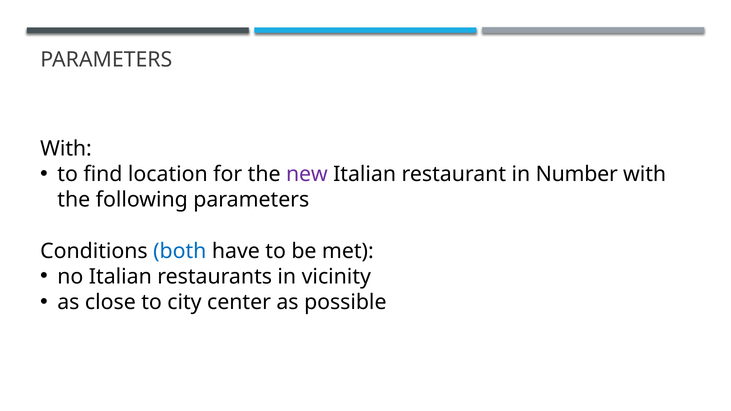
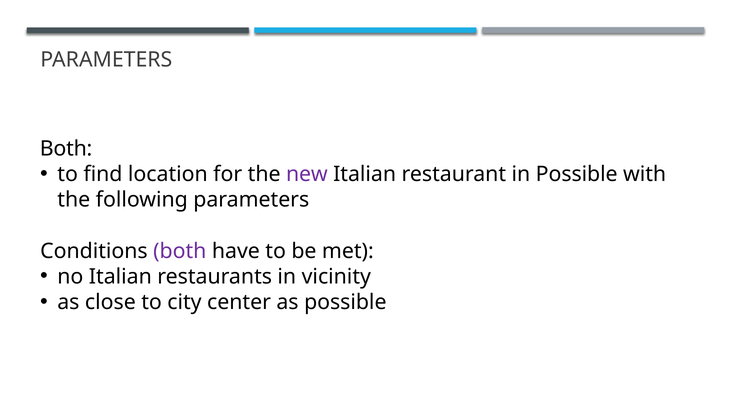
With at (66, 149): With -> Both
in Number: Number -> Possible
both at (180, 251) colour: blue -> purple
